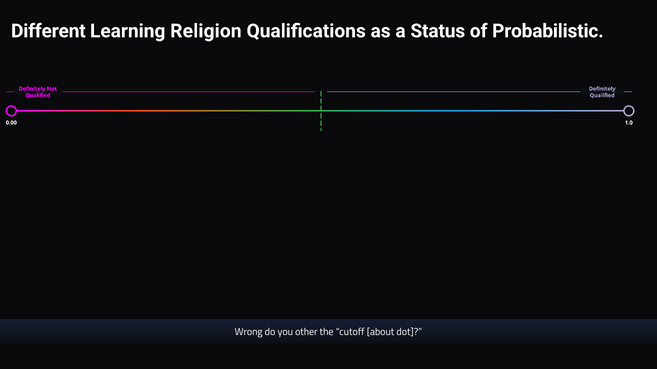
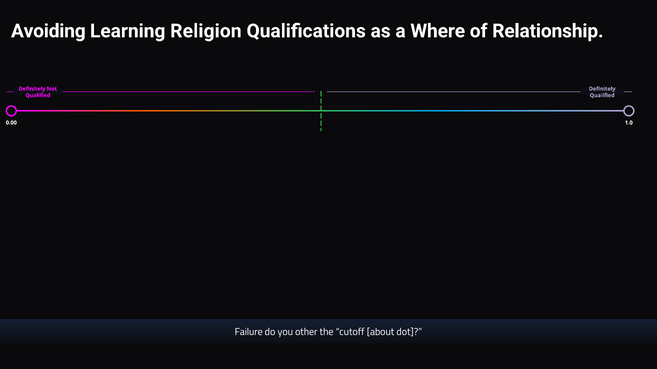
Different: Different -> Avoiding
Status: Status -> Where
Probabilistic: Probabilistic -> Relationship
Wrong: Wrong -> Failure
